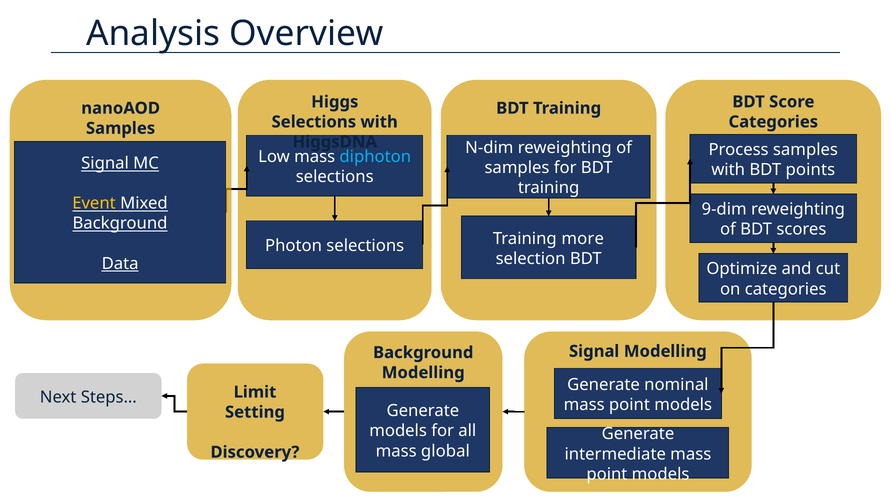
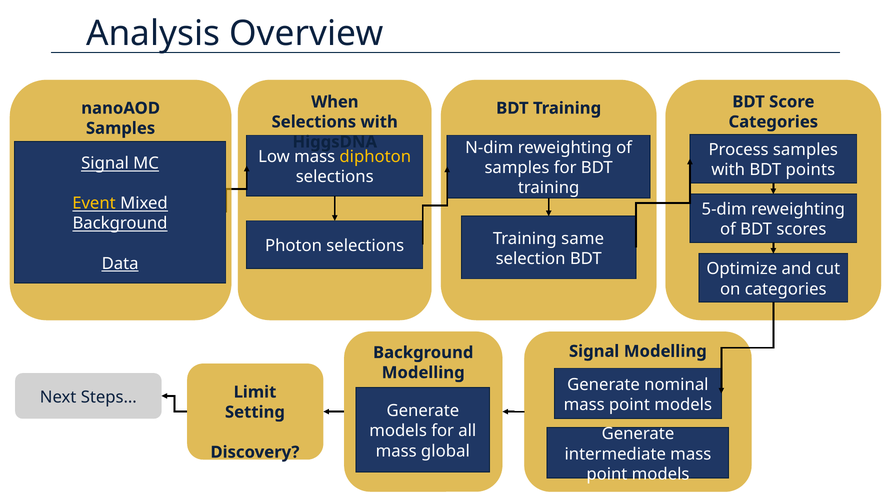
Higgs: Higgs -> When
diphoton colour: light blue -> yellow
9-dim: 9-dim -> 5-dim
more: more -> same
